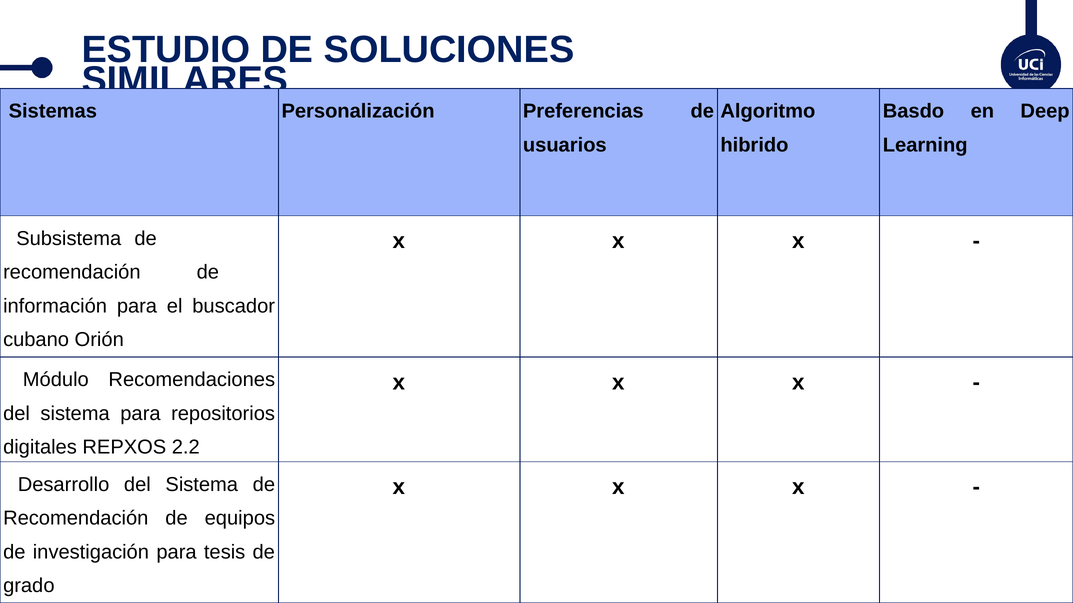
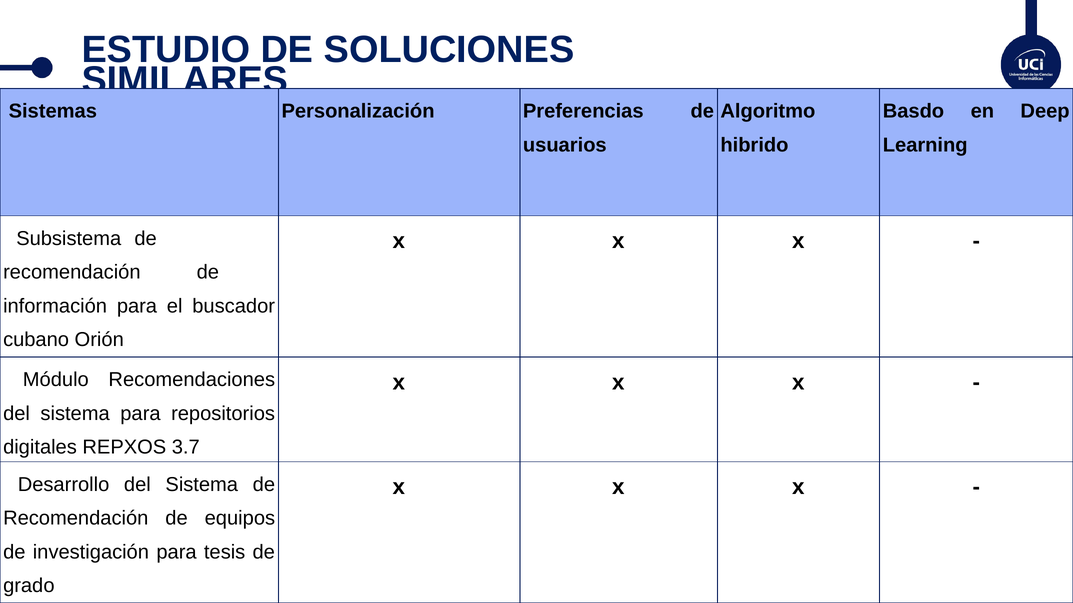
2.2: 2.2 -> 3.7
